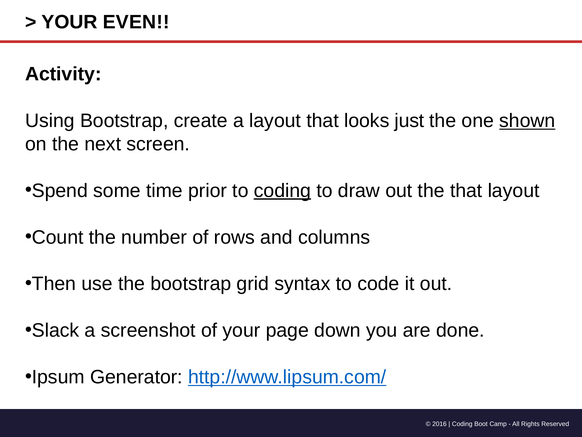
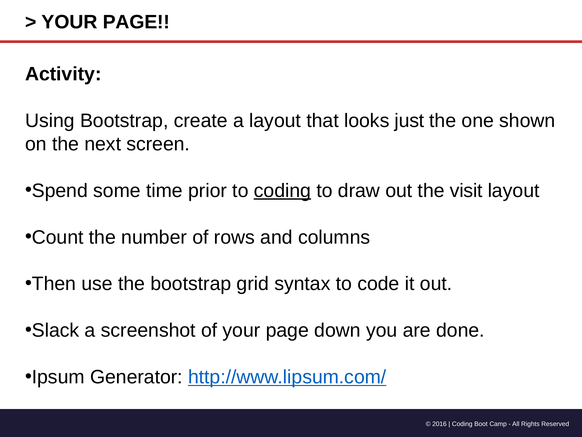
EVEN at (136, 22): EVEN -> PAGE
shown underline: present -> none
the that: that -> visit
